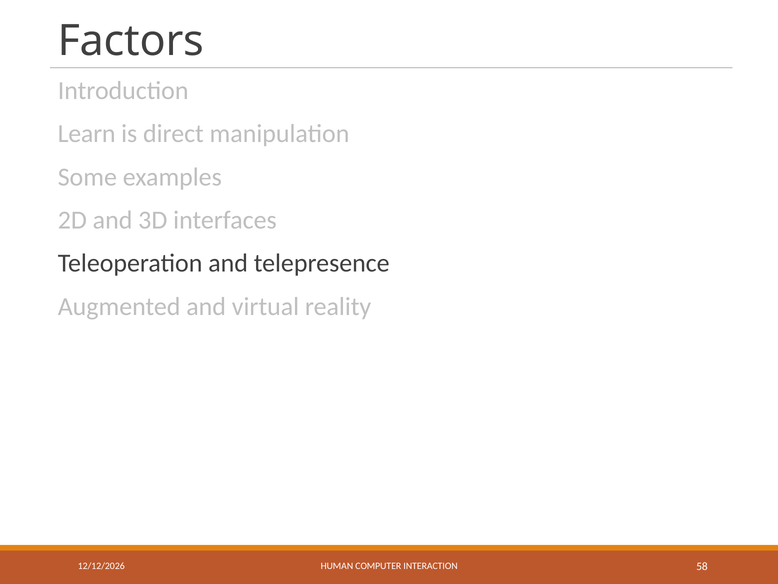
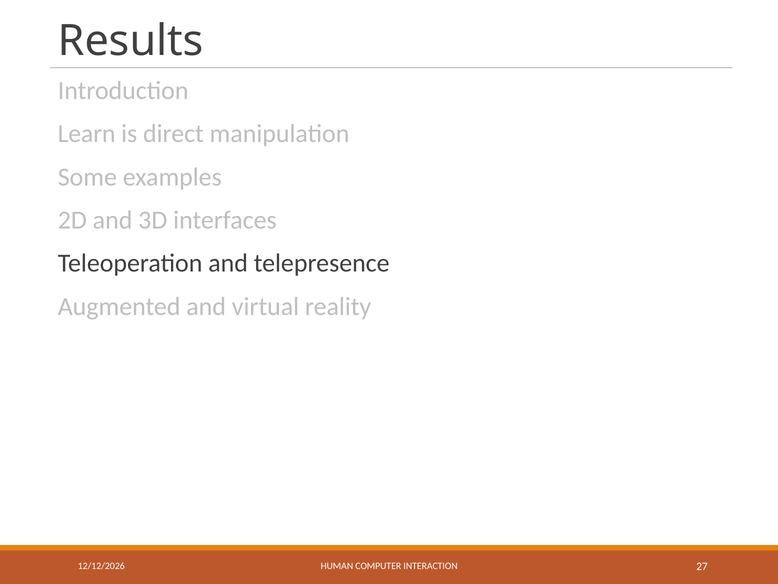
Factors: Factors -> Results
58: 58 -> 27
